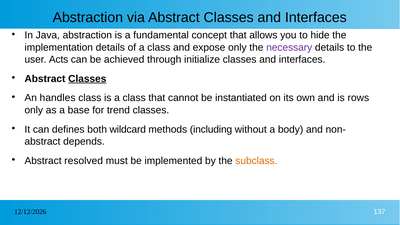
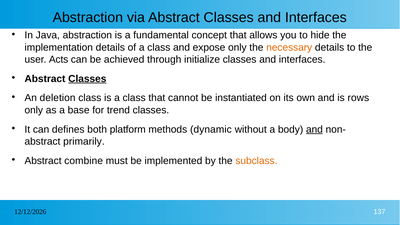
necessary colour: purple -> orange
handles: handles -> deletion
wildcard: wildcard -> platform
including: including -> dynamic
and at (314, 129) underline: none -> present
depends: depends -> primarily
resolved: resolved -> combine
